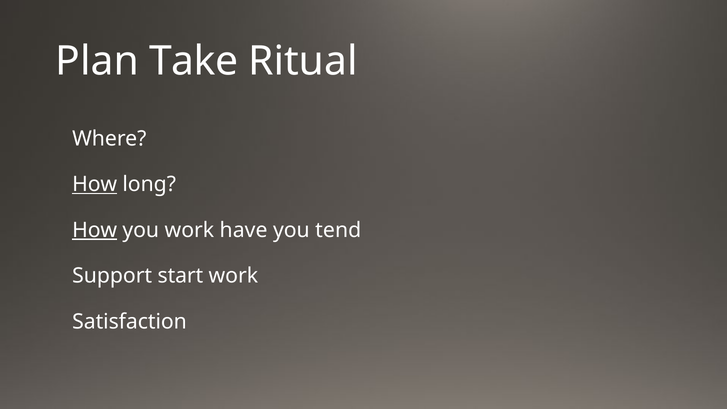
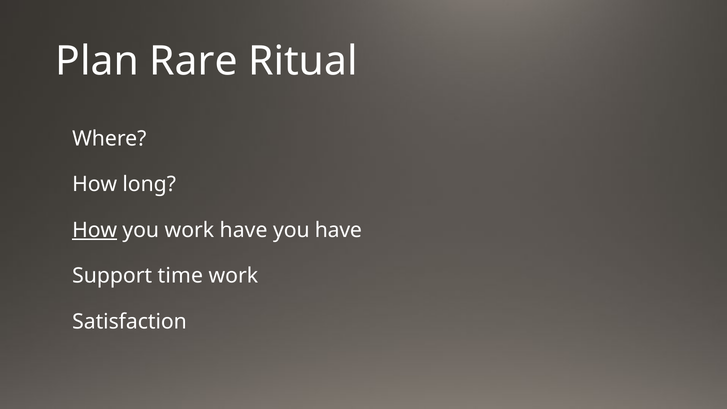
Take: Take -> Rare
How at (95, 184) underline: present -> none
you tend: tend -> have
start: start -> time
